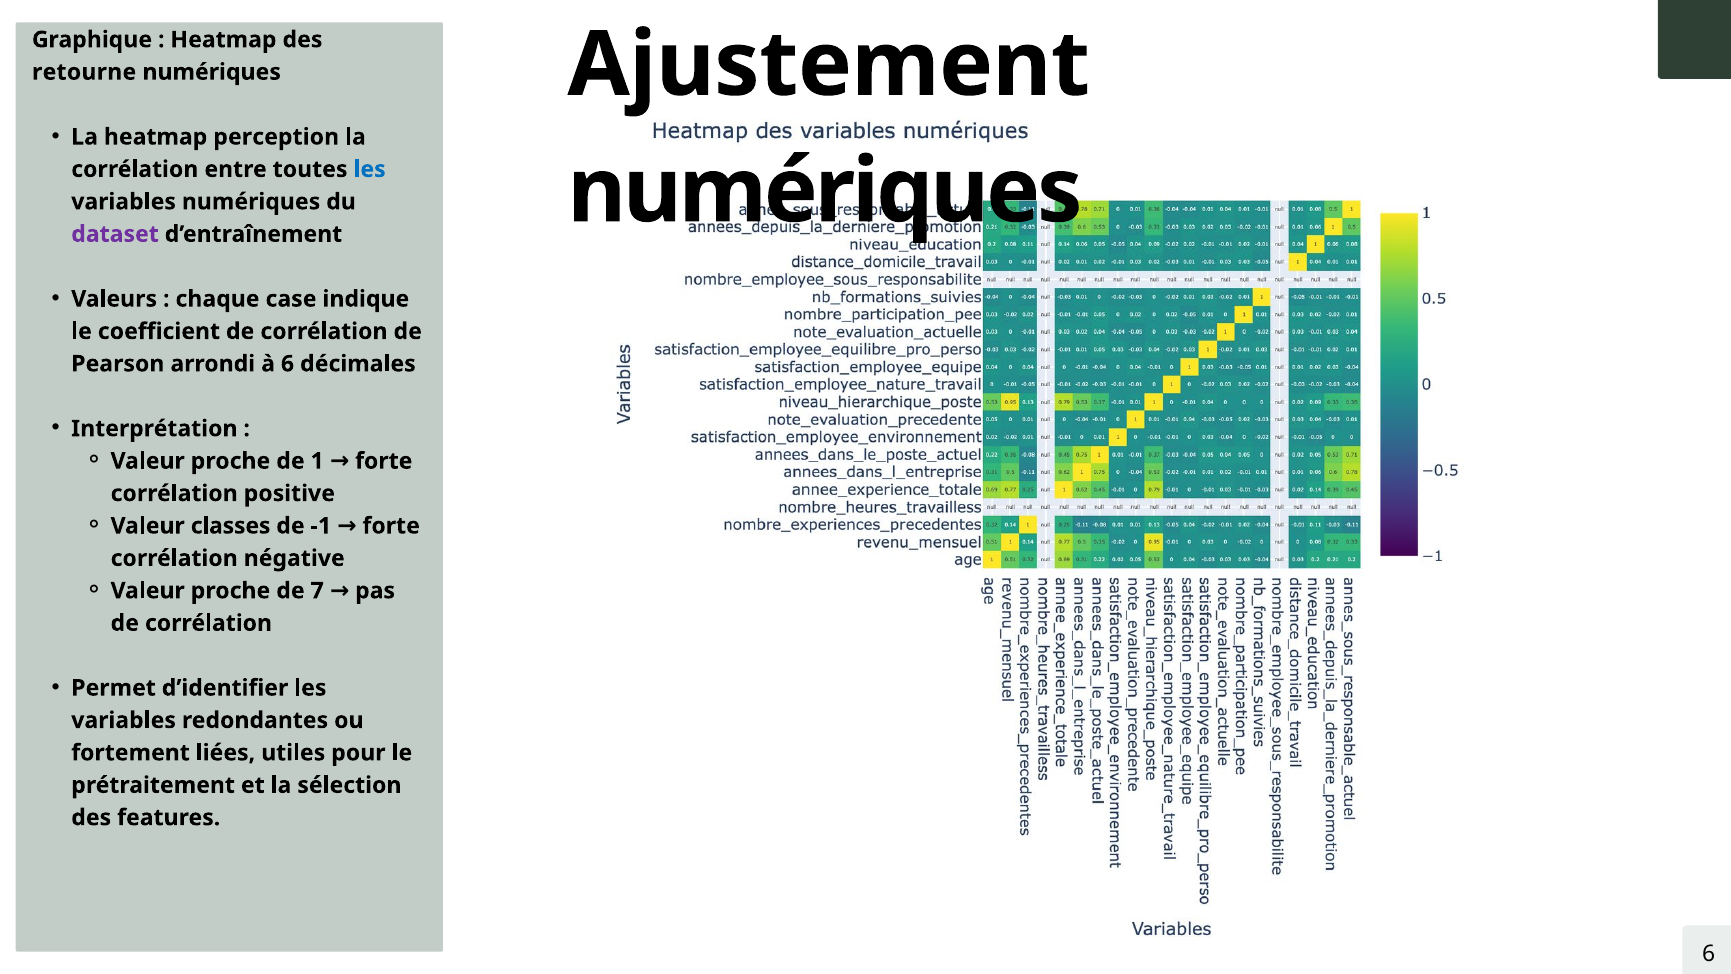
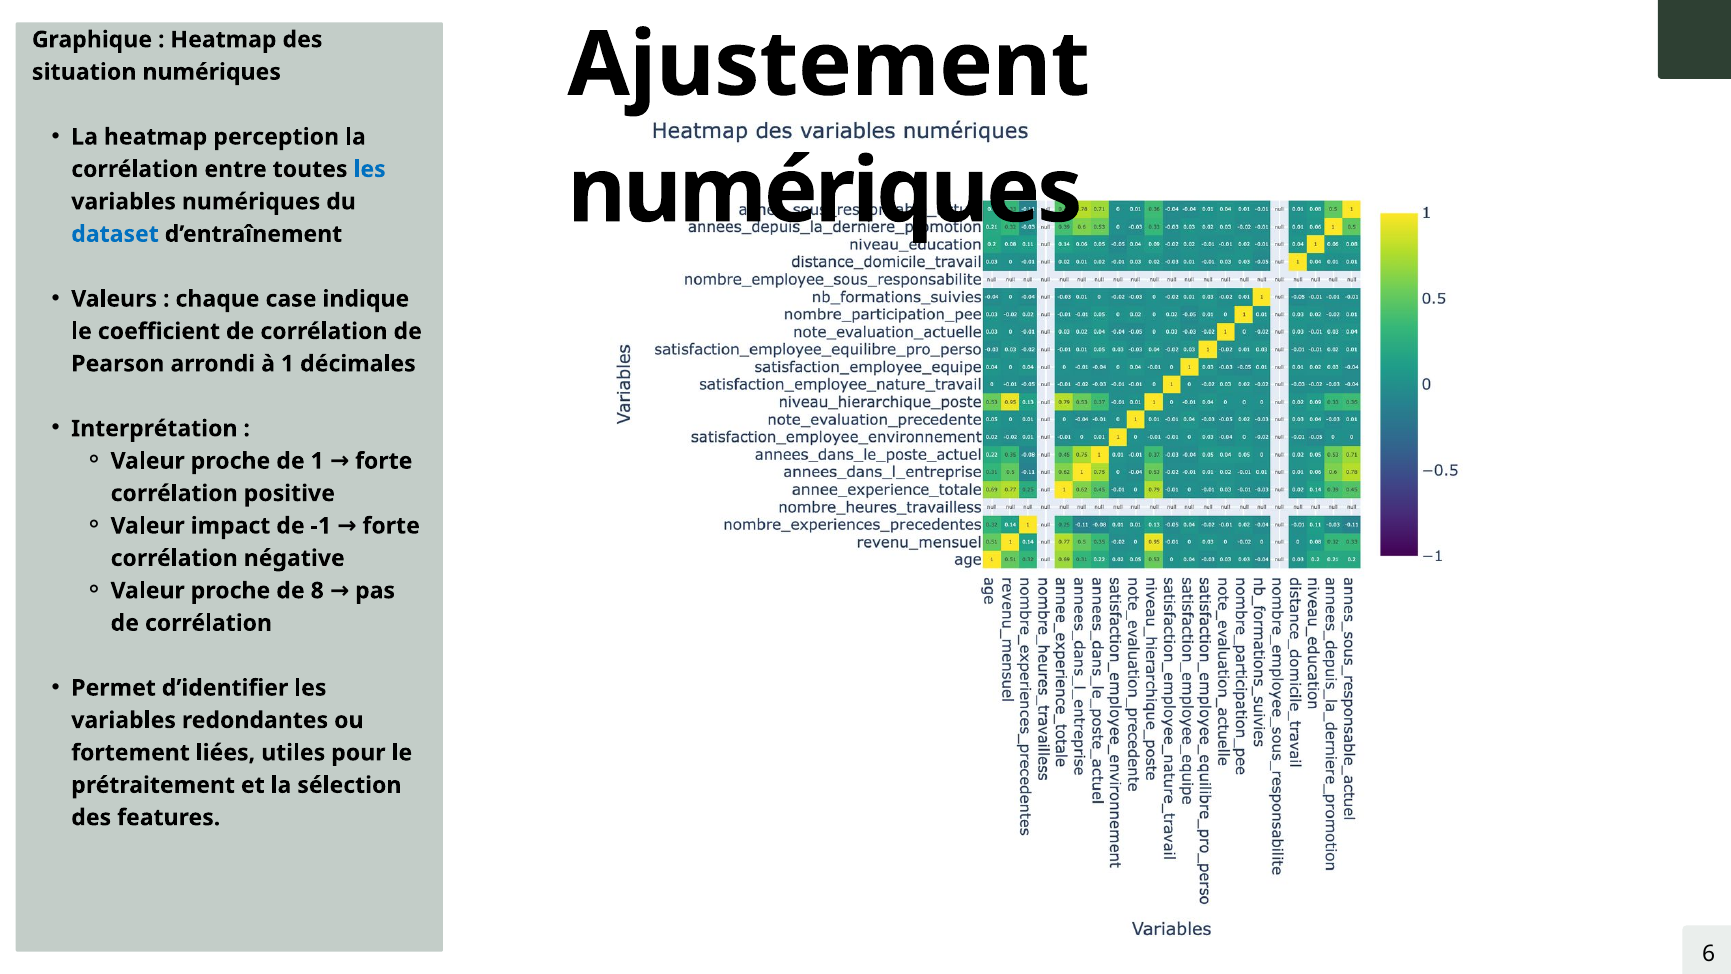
retourne: retourne -> situation
dataset colour: purple -> blue
à 6: 6 -> 1
classes: classes -> impact
7: 7 -> 8
